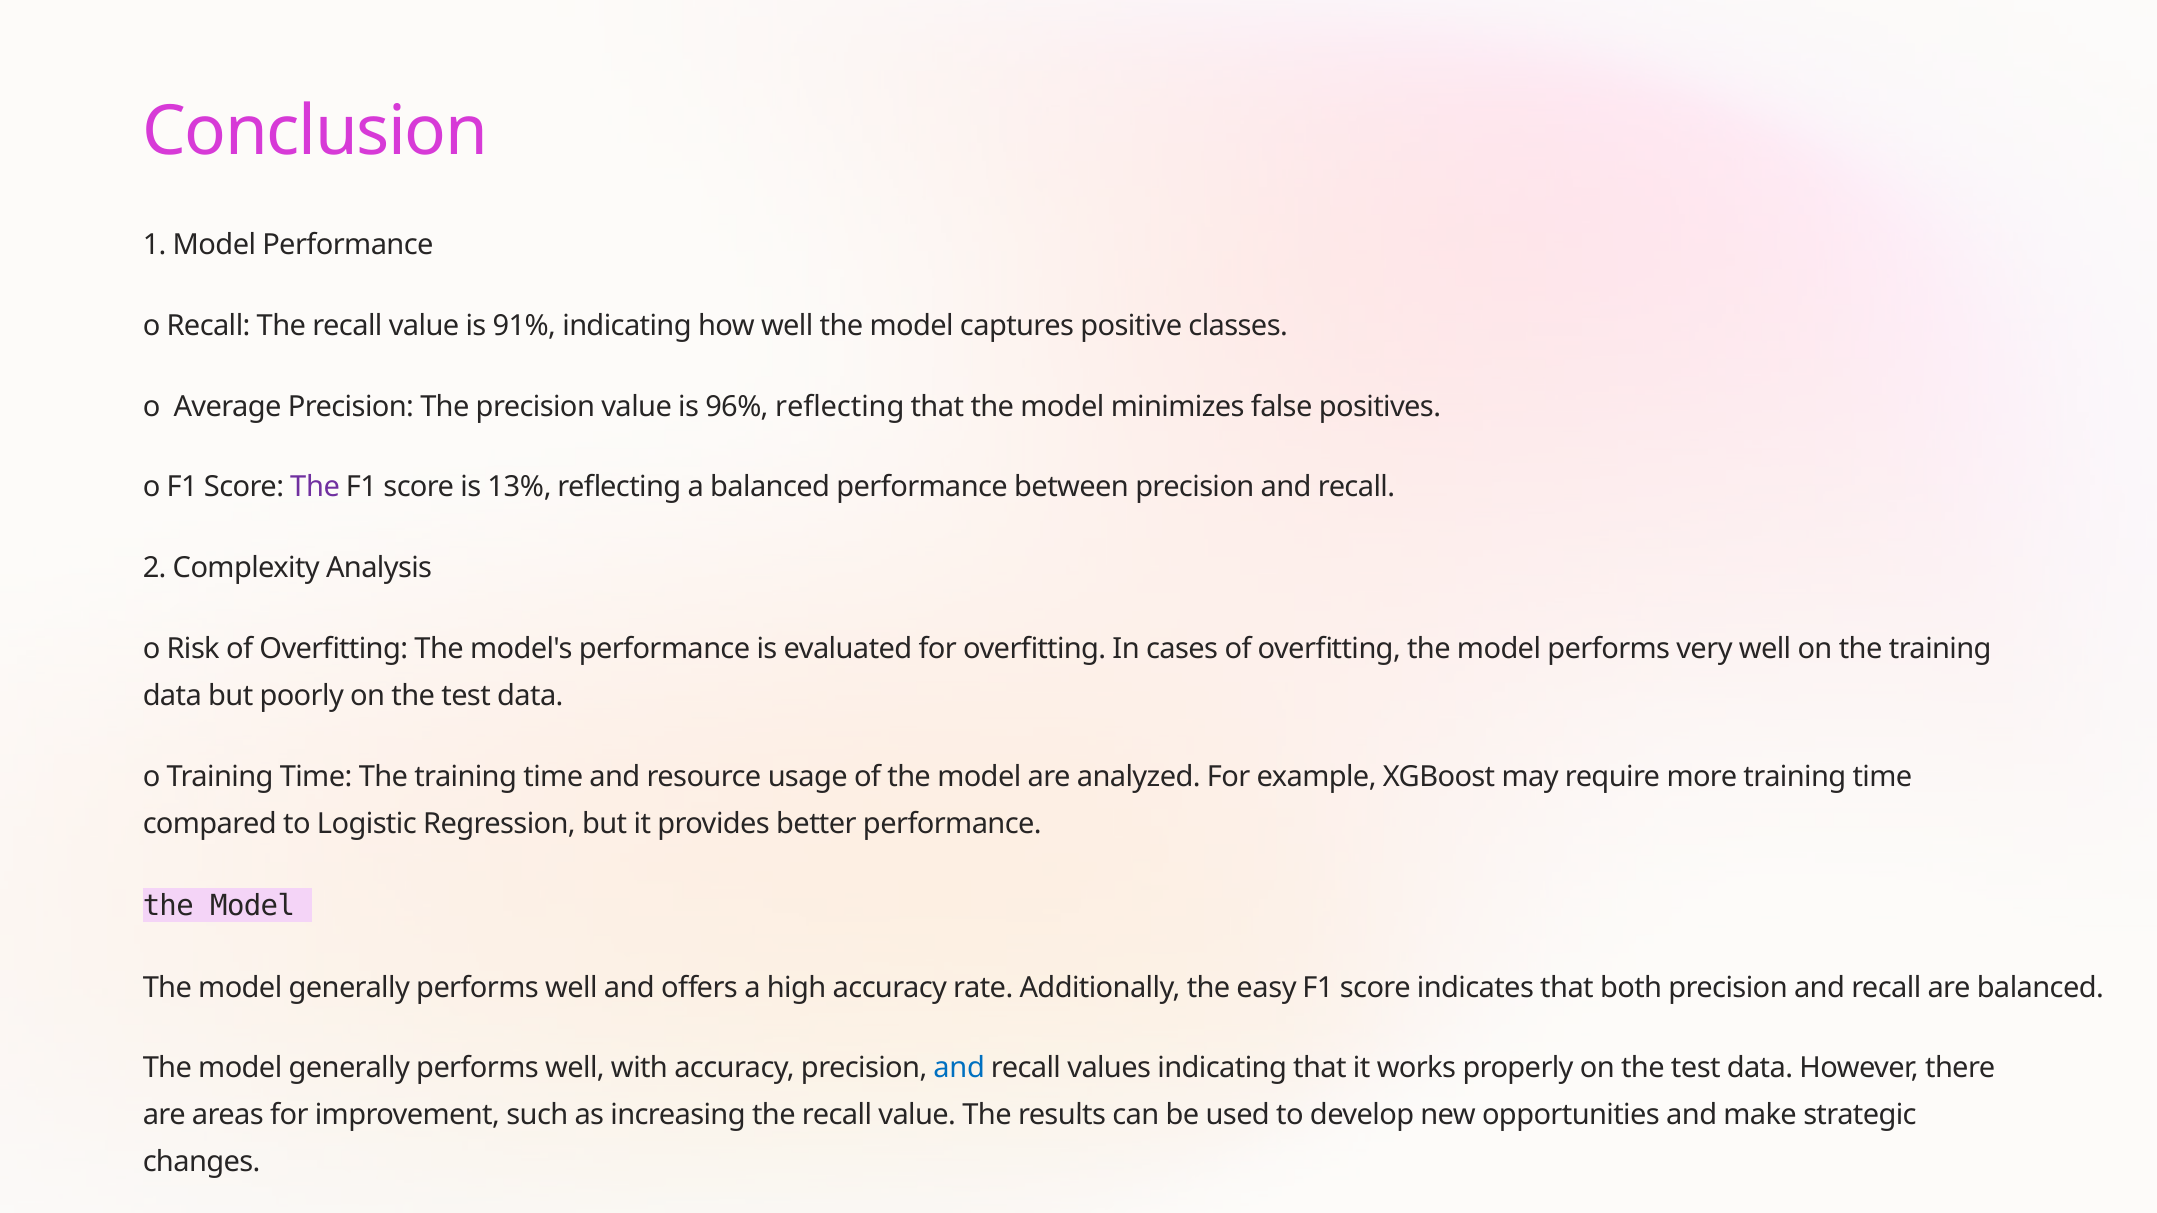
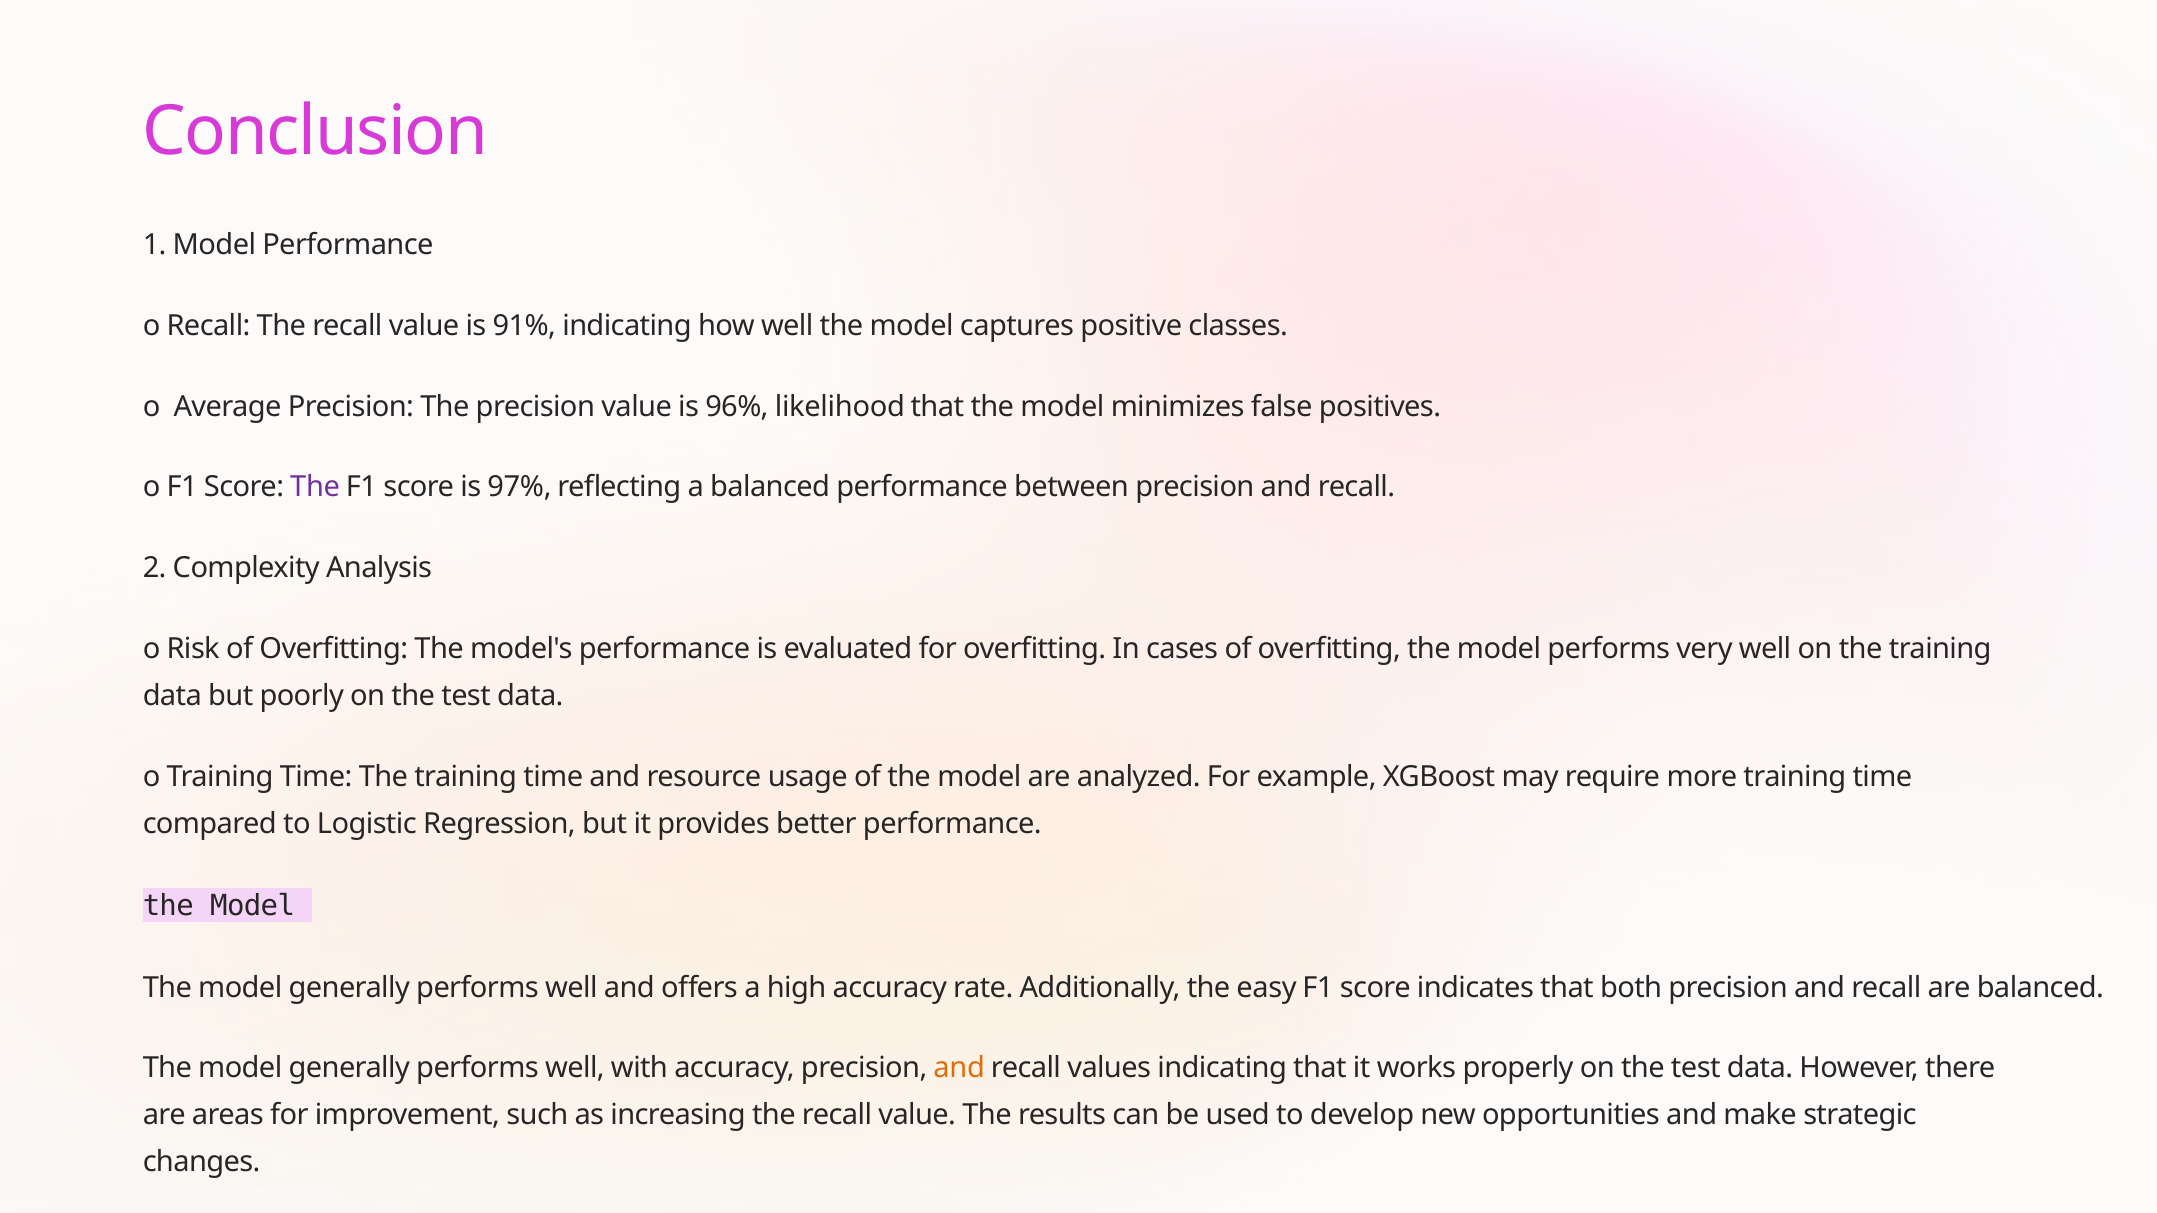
96% reflecting: reflecting -> likelihood
13%: 13% -> 97%
and at (959, 1069) colour: blue -> orange
